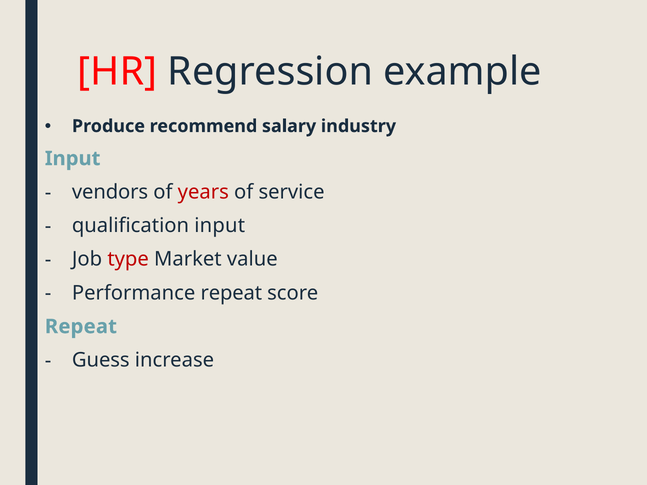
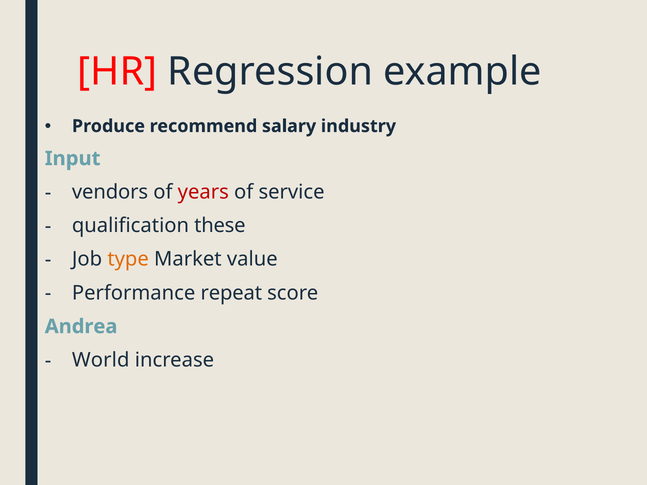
qualification input: input -> these
type colour: red -> orange
Repeat at (81, 327): Repeat -> Andrea
Guess: Guess -> World
